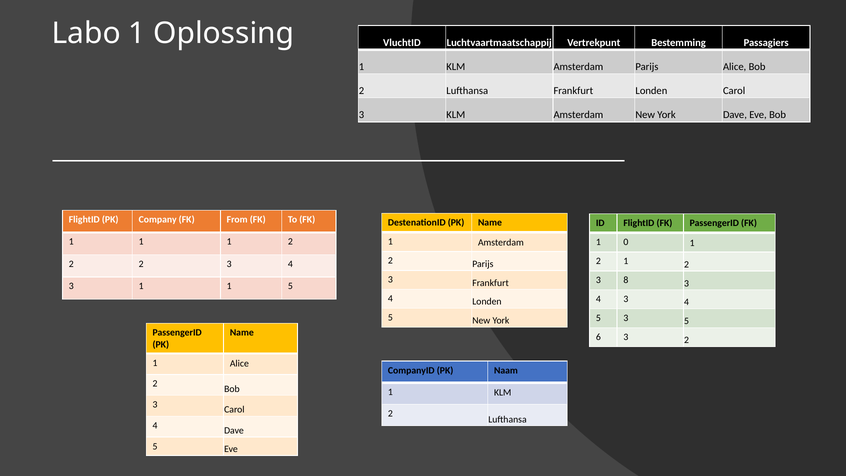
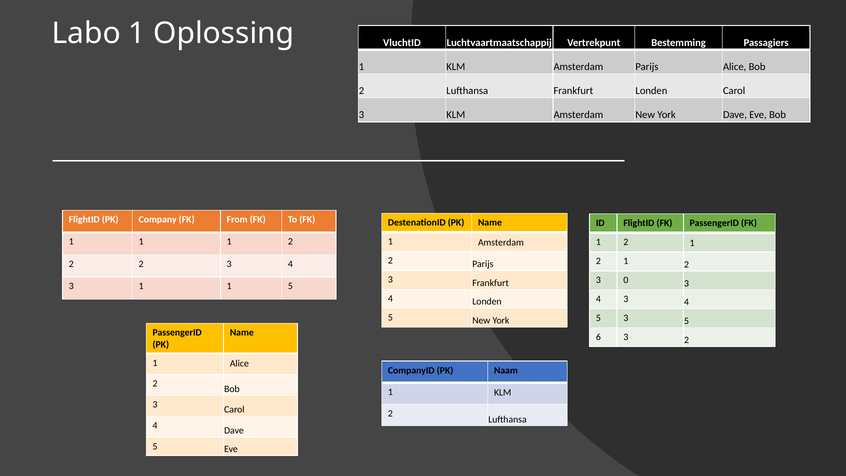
0 at (626, 242): 0 -> 2
8: 8 -> 0
